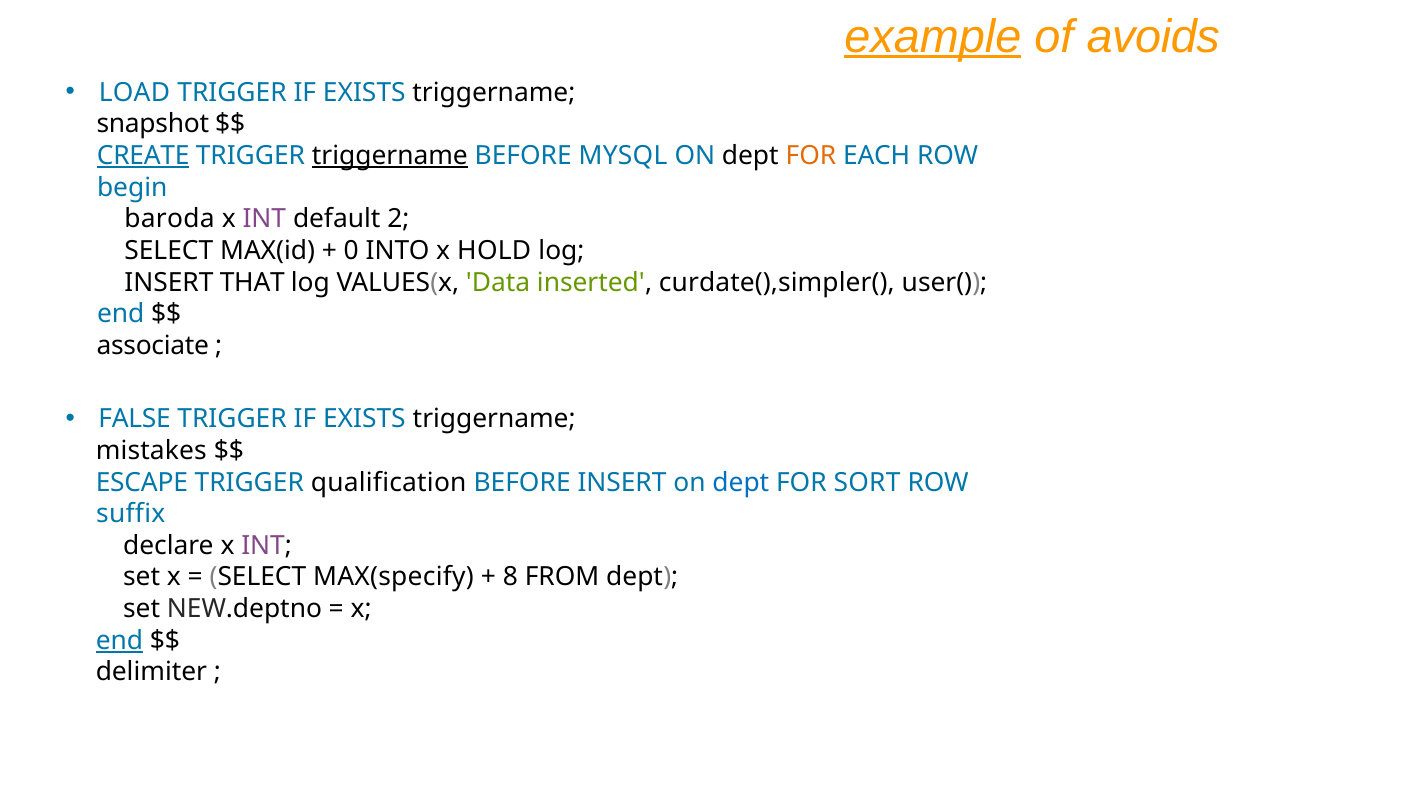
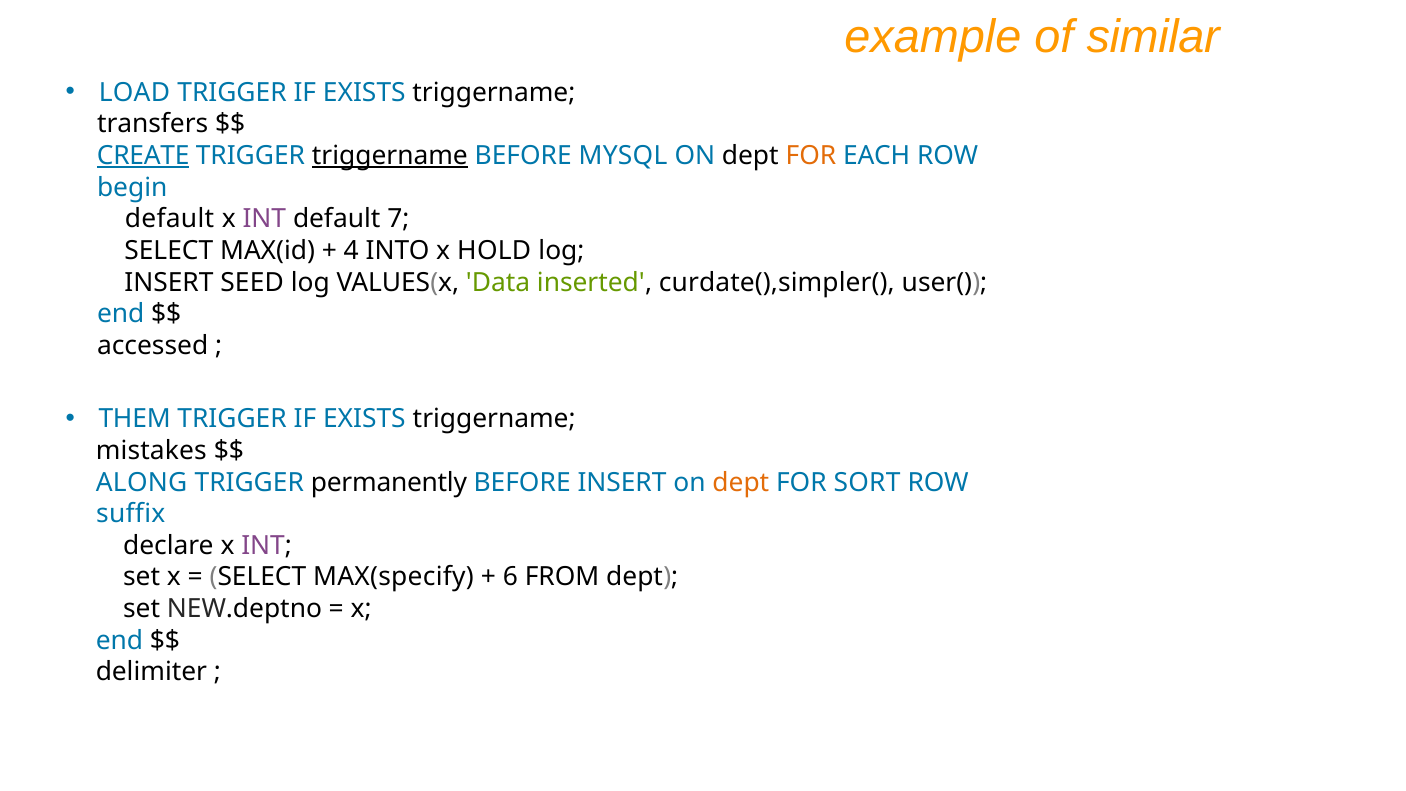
example underline: present -> none
avoids: avoids -> similar
snapshot: snapshot -> transfers
baroda at (170, 219): baroda -> default
2: 2 -> 7
0: 0 -> 4
THAT: THAT -> SEED
associate: associate -> accessed
FALSE: FALSE -> THEM
ESCAPE: ESCAPE -> ALONG
qualification: qualification -> permanently
dept at (741, 482) colour: blue -> orange
8: 8 -> 6
end at (119, 640) underline: present -> none
